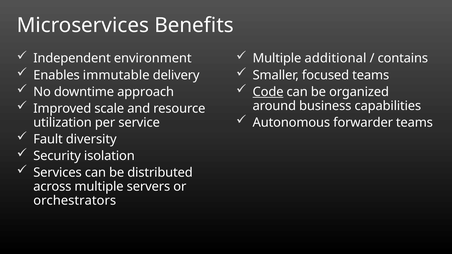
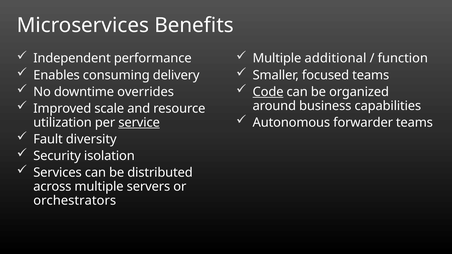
environment: environment -> performance
contains: contains -> function
immutable: immutable -> consuming
approach: approach -> overrides
service underline: none -> present
